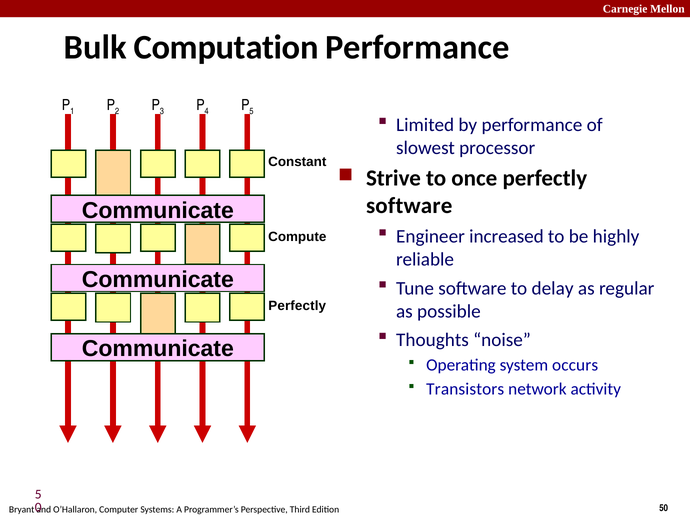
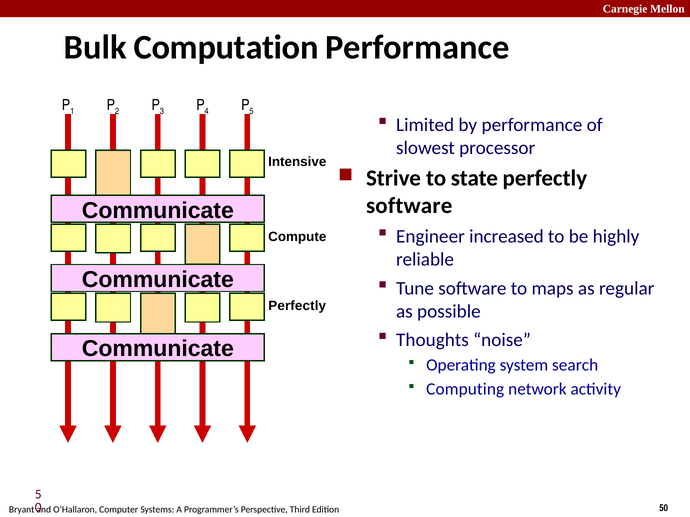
Constant: Constant -> Intensive
once: once -> state
delay: delay -> maps
occurs: occurs -> search
Transistors: Transistors -> Computing
